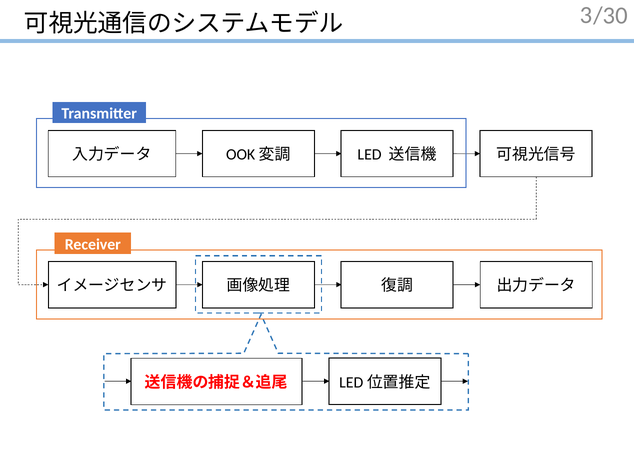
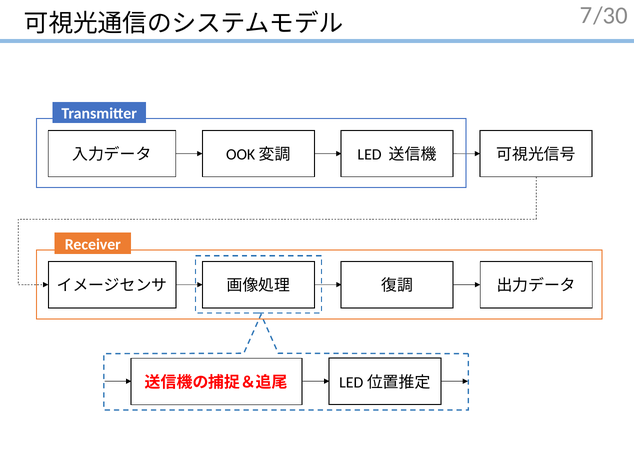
3: 3 -> 7
